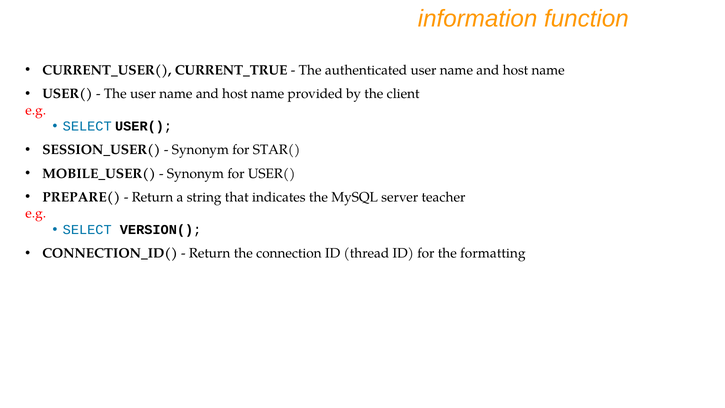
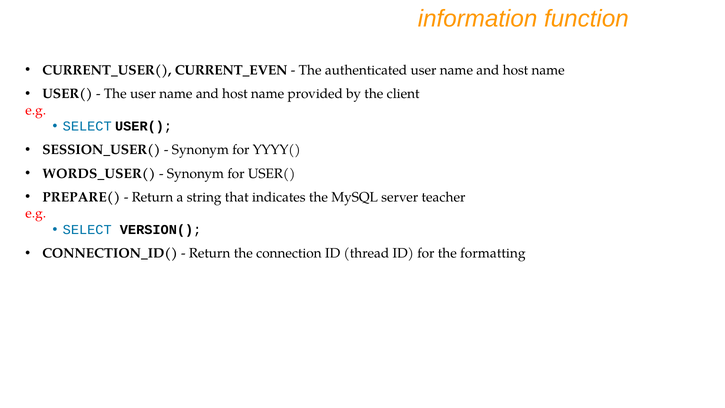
CURRENT_TRUE: CURRENT_TRUE -> CURRENT_EVEN
STAR(: STAR( -> YYYY(
MOBILE_USER(: MOBILE_USER( -> WORDS_USER(
